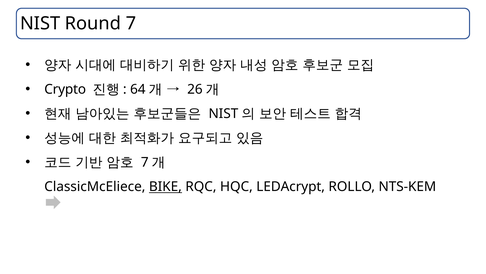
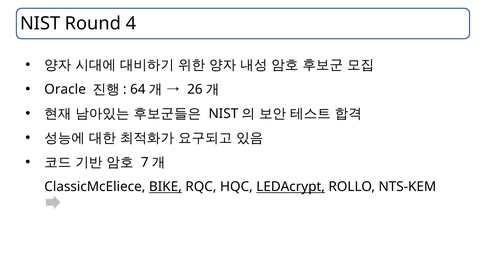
7: 7 -> 4
Crypto: Crypto -> Oracle
LEDAcrypt underline: none -> present
